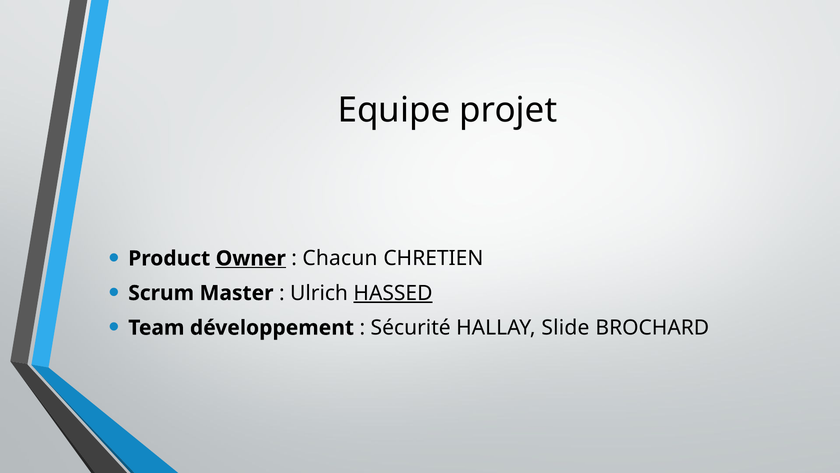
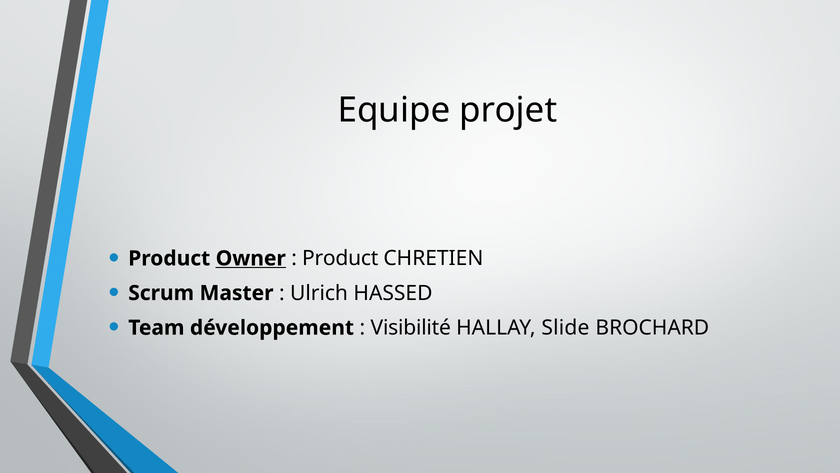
Chacun at (340, 258): Chacun -> Product
HASSED underline: present -> none
Sécurité: Sécurité -> Visibilité
